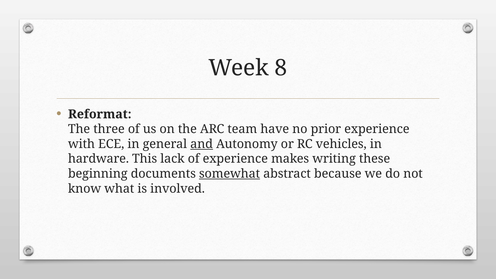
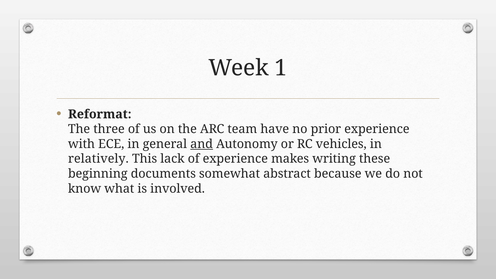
8: 8 -> 1
hardware: hardware -> relatively
somewhat underline: present -> none
